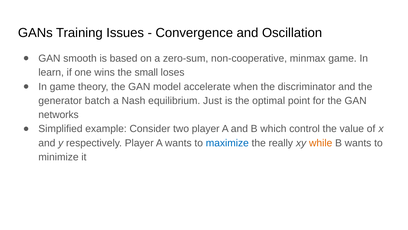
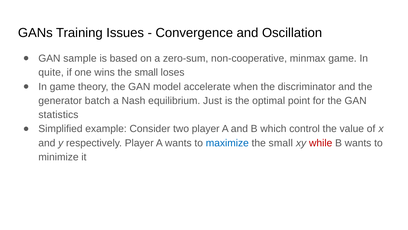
smooth: smooth -> sample
learn: learn -> quite
networks: networks -> statistics
really at (281, 143): really -> small
while colour: orange -> red
